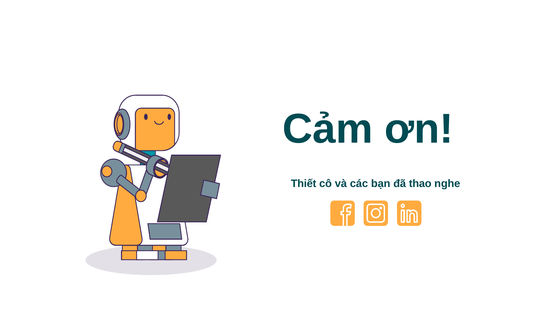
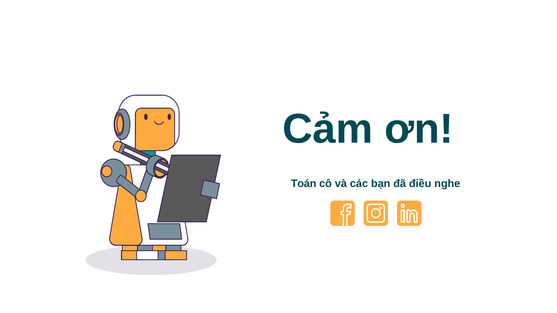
Thiết: Thiết -> Toán
thao: thao -> điều
